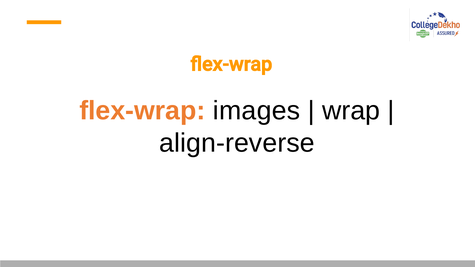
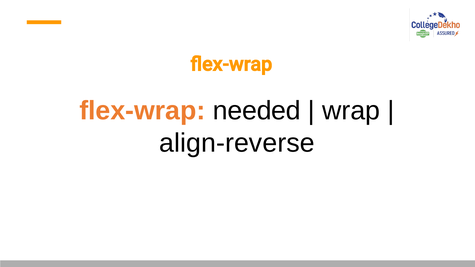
images: images -> needed
